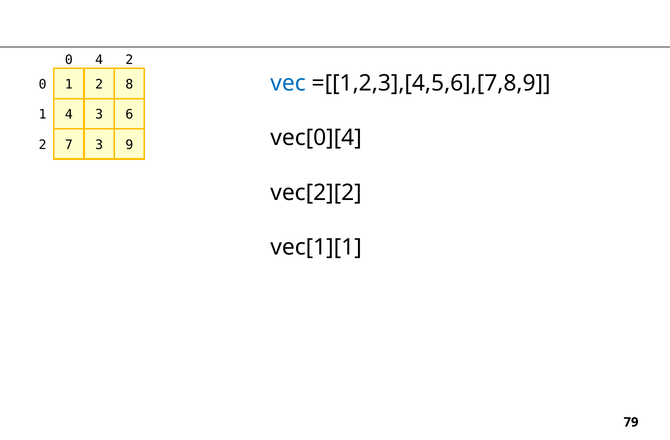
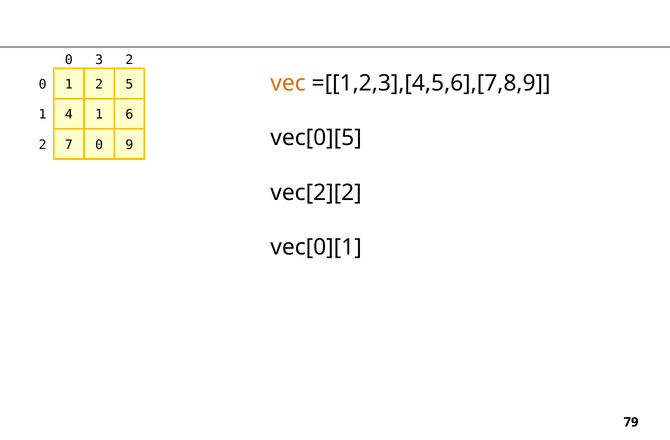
0 4: 4 -> 3
vec colour: blue -> orange
8: 8 -> 5
4 3: 3 -> 1
vec[0][4: vec[0][4 -> vec[0][5
7 3: 3 -> 0
vec[1][1: vec[1][1 -> vec[0][1
